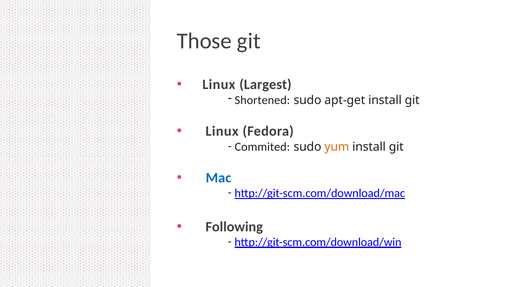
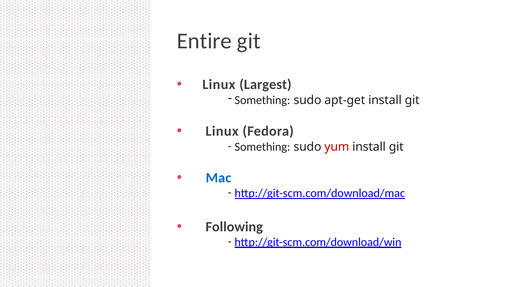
Those: Those -> Entire
Shortened at (262, 100): Shortened -> Something
Commited at (262, 147): Commited -> Something
yum colour: orange -> red
